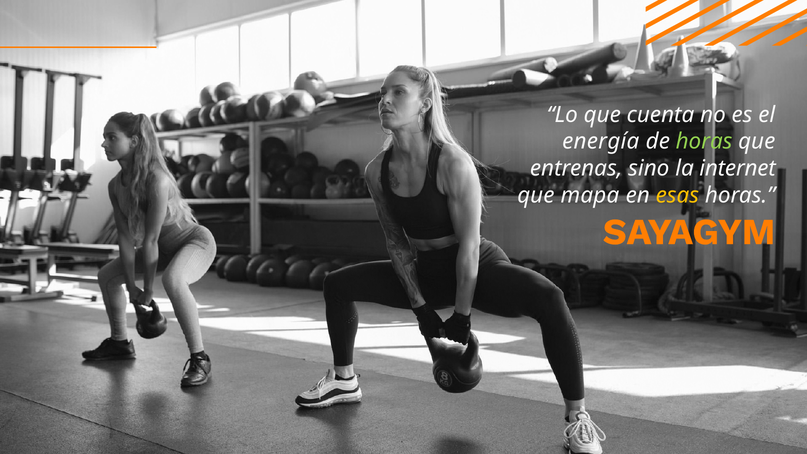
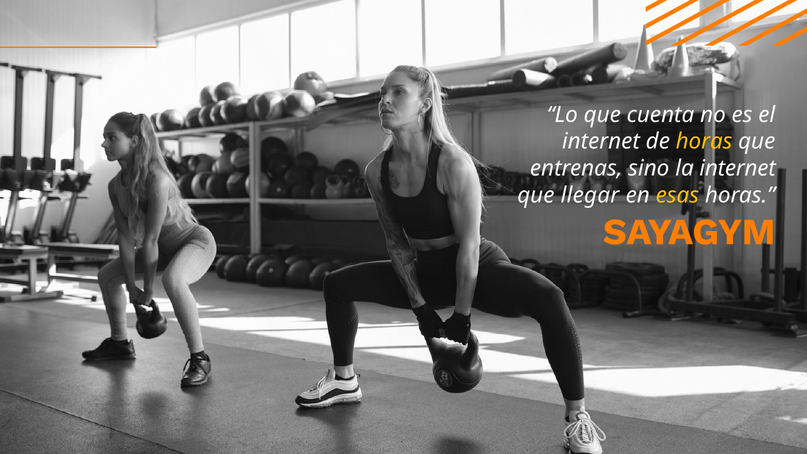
energía at (601, 142): energía -> internet
horas at (704, 142) colour: light green -> yellow
mapa: mapa -> llegar
